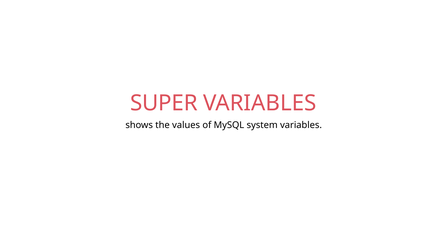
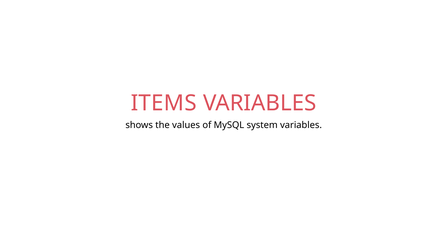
SUPER: SUPER -> ITEMS
